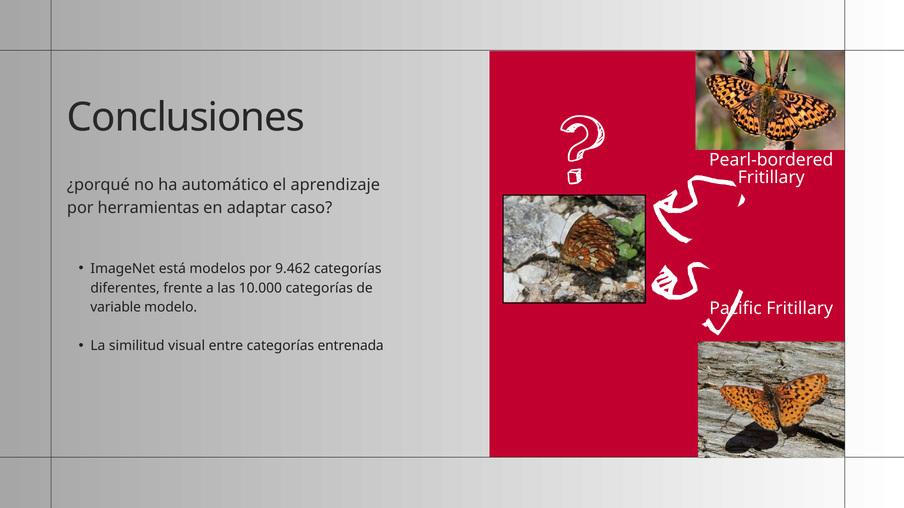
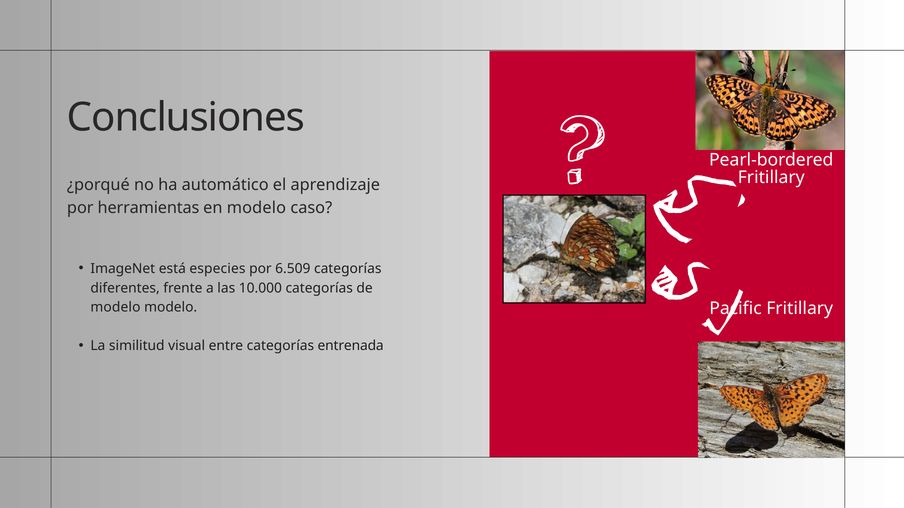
en adaptar: adaptar -> modelo
modelos: modelos -> especies
9.462: 9.462 -> 6.509
variable at (116, 308): variable -> modelo
